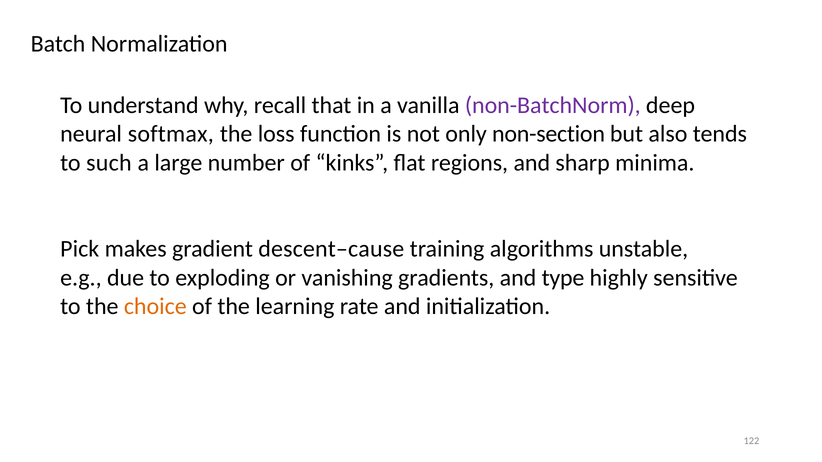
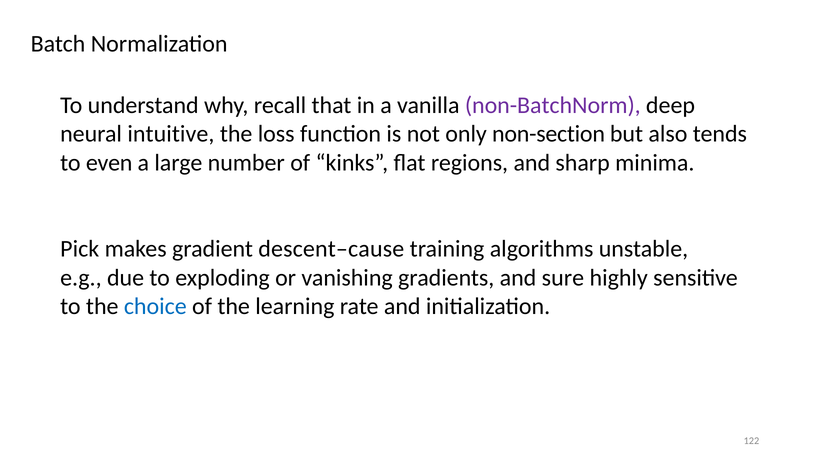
softmax: softmax -> intuitive
such: such -> even
type: type -> sure
choice colour: orange -> blue
